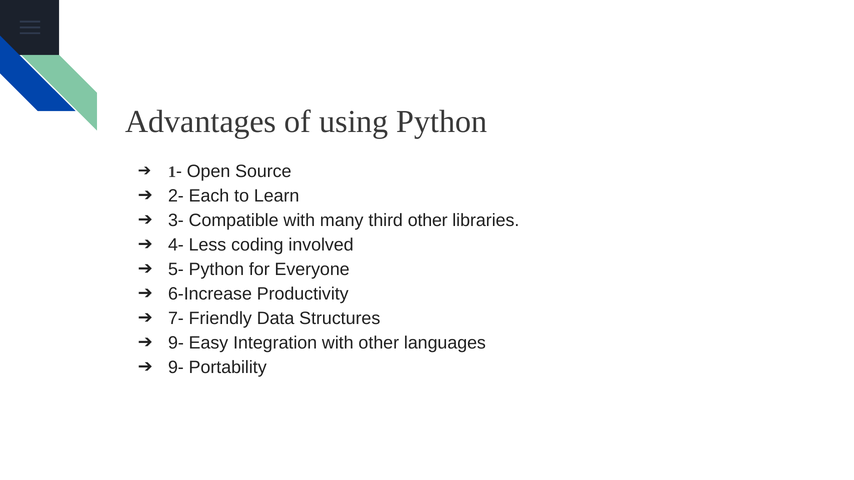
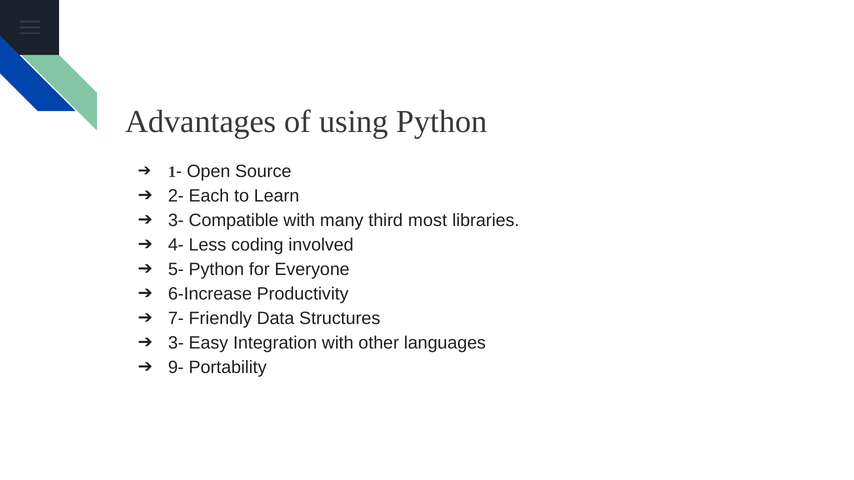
third other: other -> most
9- at (176, 343): 9- -> 3-
